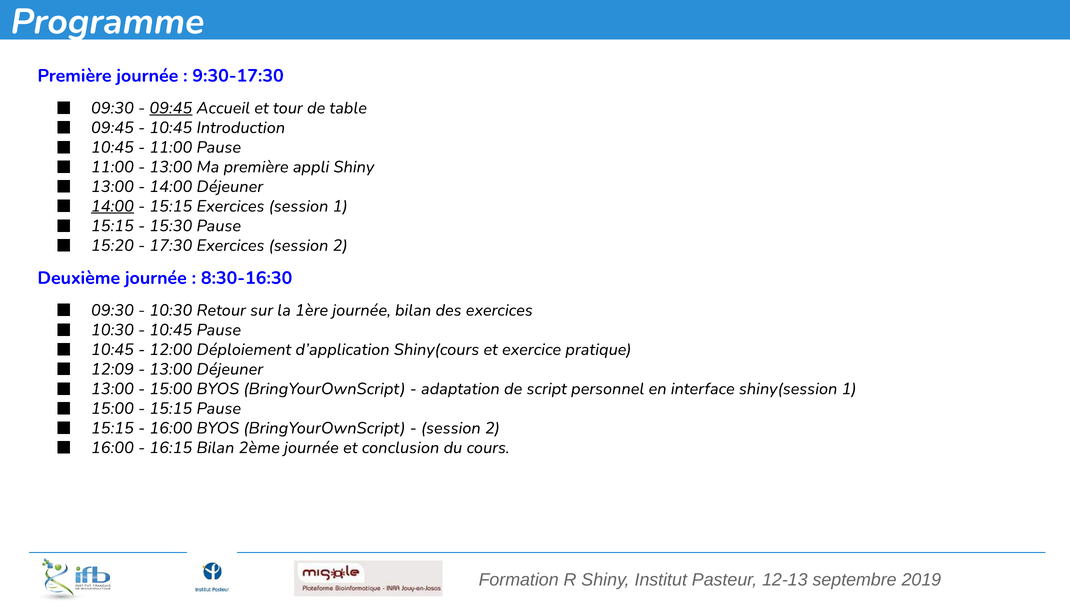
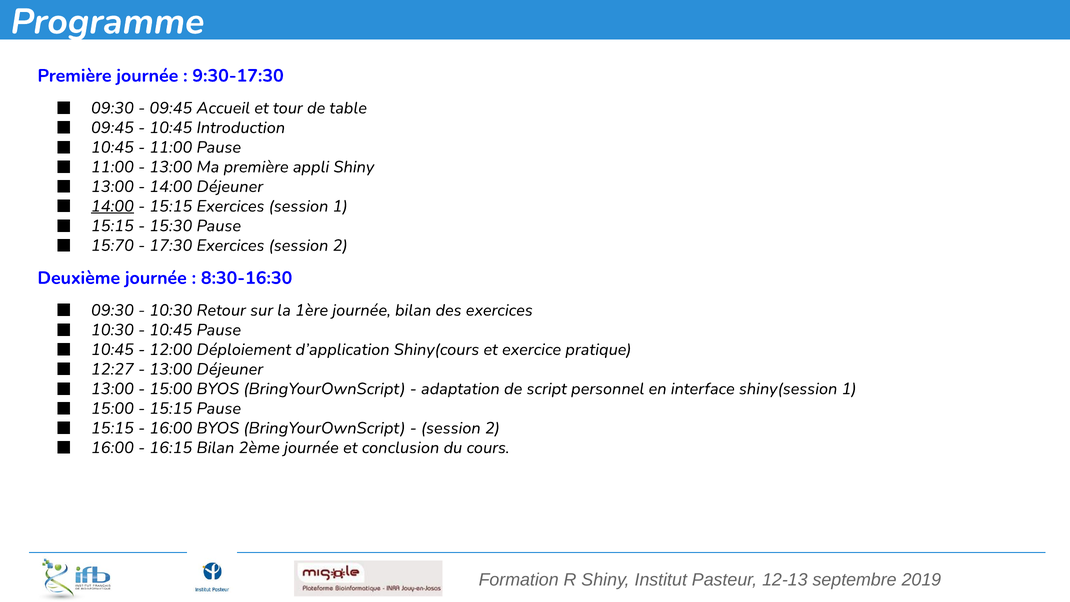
09:45 at (171, 108) underline: present -> none
15:20: 15:20 -> 15:70
12:09: 12:09 -> 12:27
